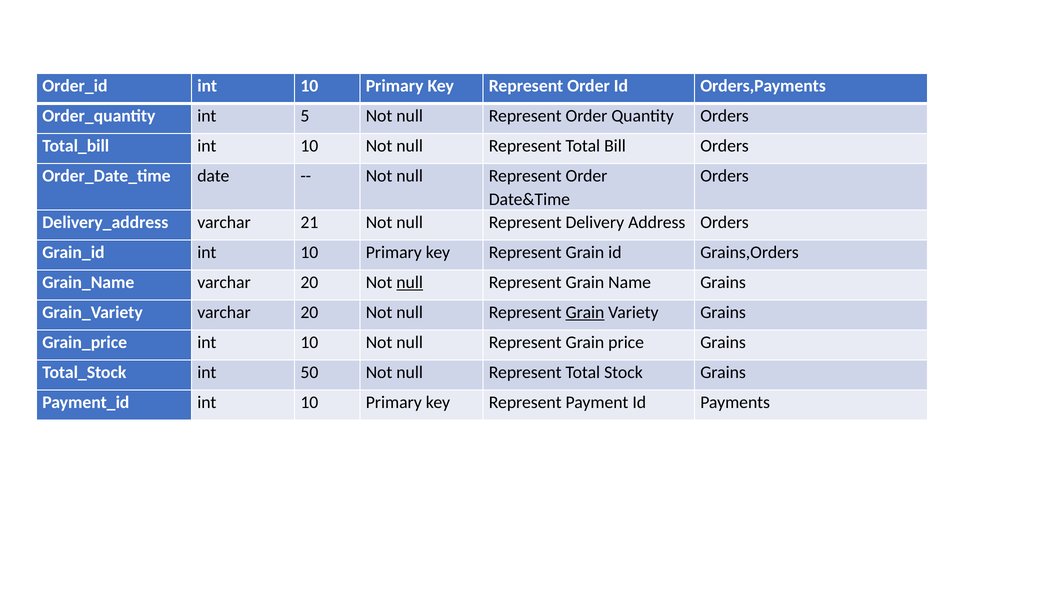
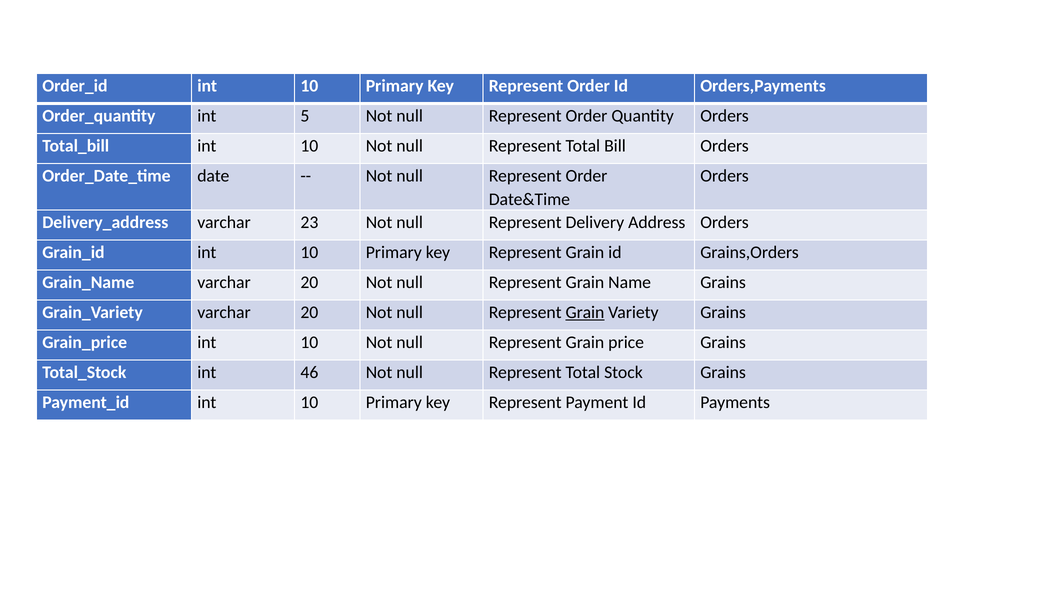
21: 21 -> 23
null at (410, 283) underline: present -> none
50: 50 -> 46
